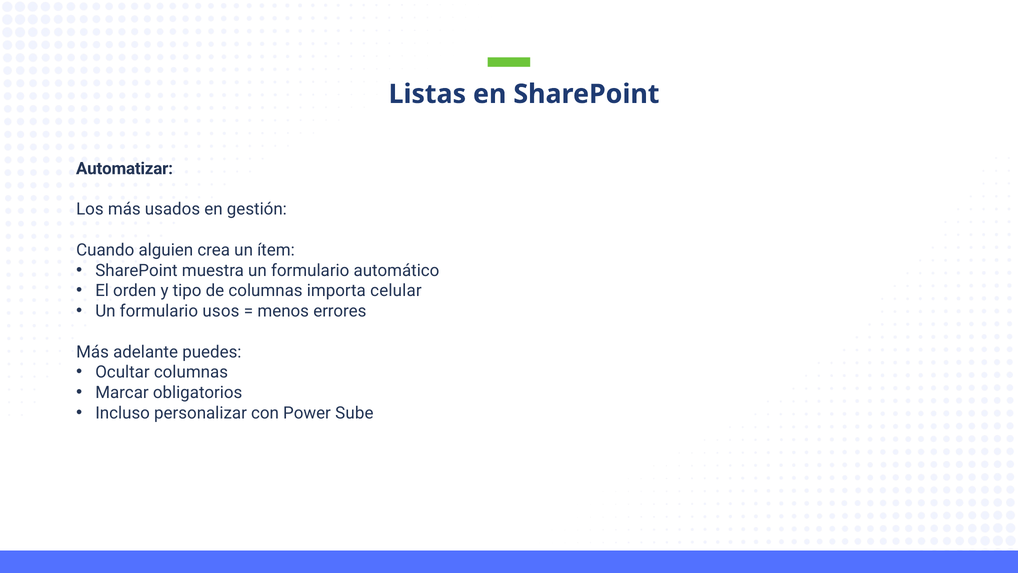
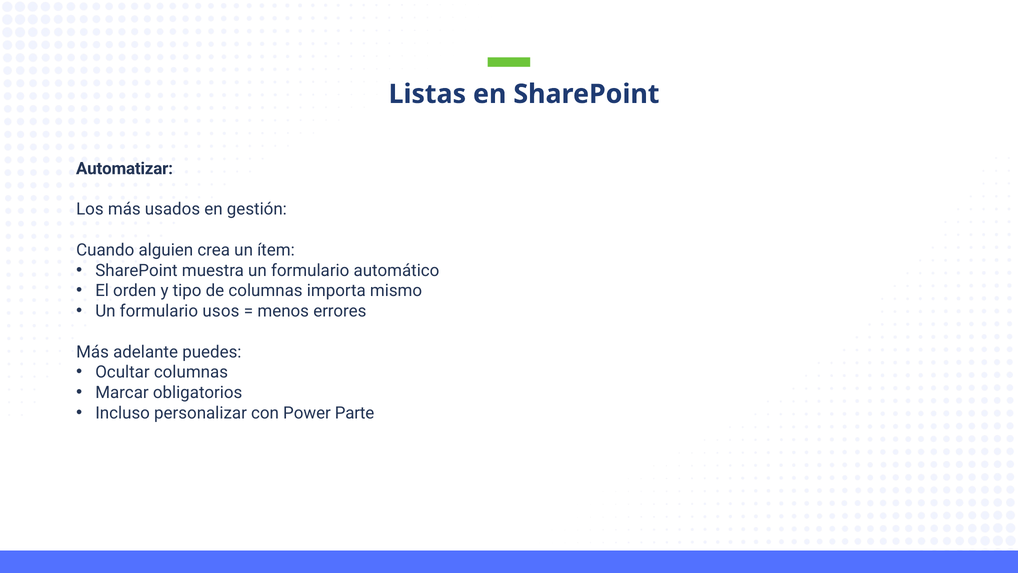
celular: celular -> mismo
Sube: Sube -> Parte
